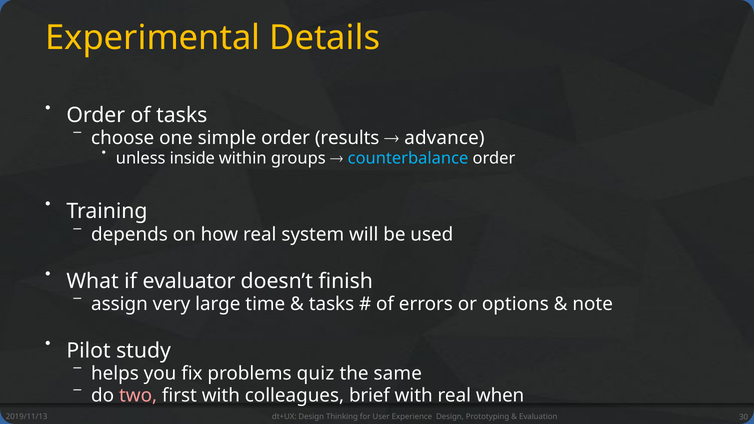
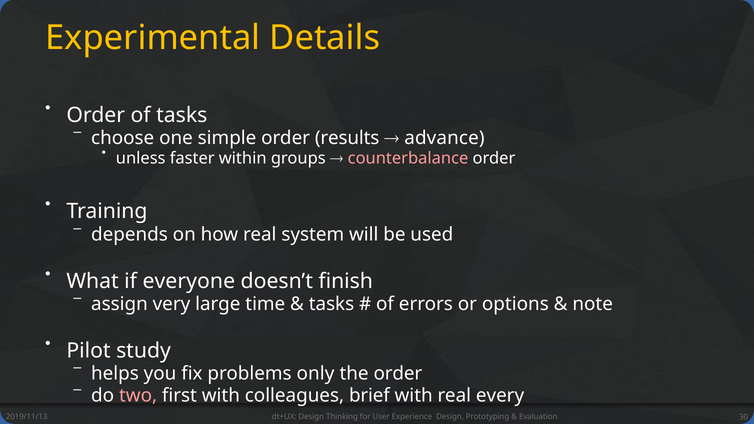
inside: inside -> faster
counterbalance colour: light blue -> pink
evaluator: evaluator -> everyone
quiz: quiz -> only
the same: same -> order
when: when -> every
